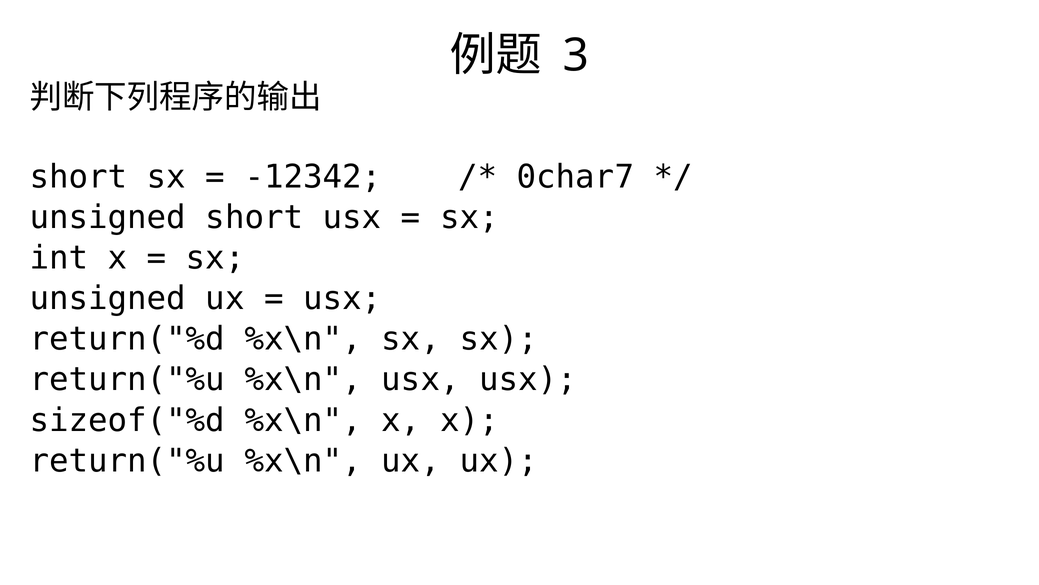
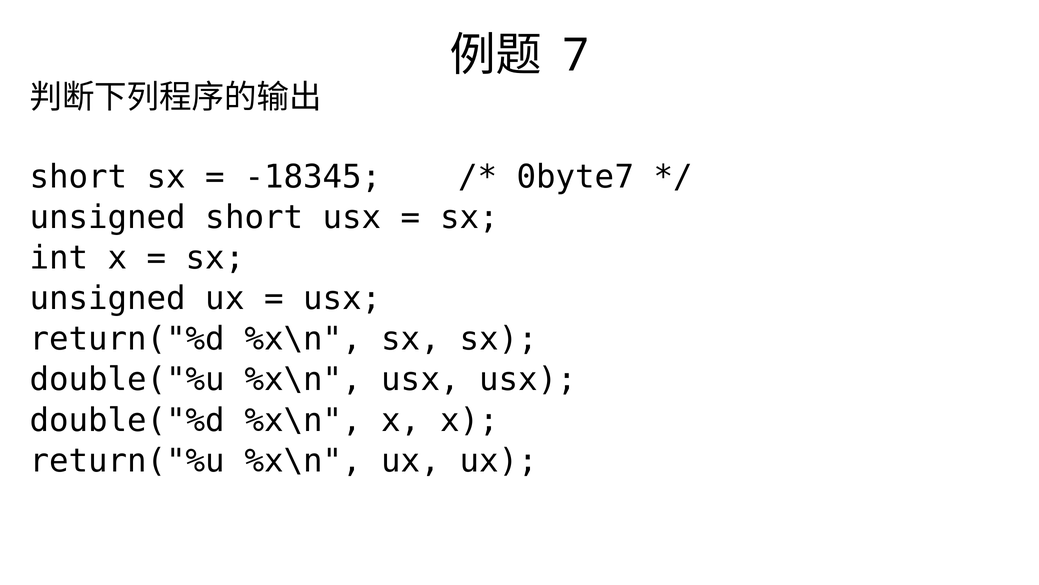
3: 3 -> 7
-12342: -12342 -> -18345
0char7: 0char7 -> 0byte7
return("%u at (127, 379): return("%u -> double("%u
sizeof("%d: sizeof("%d -> double("%d
